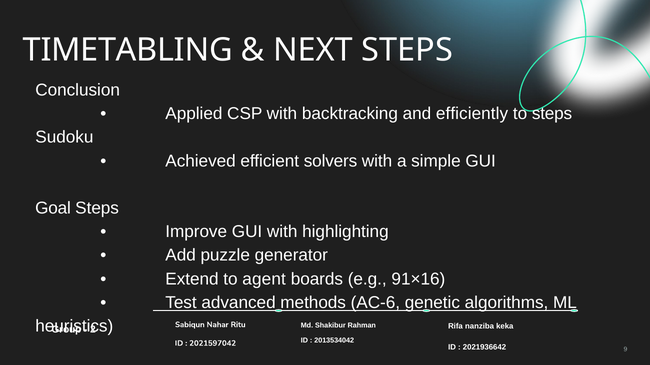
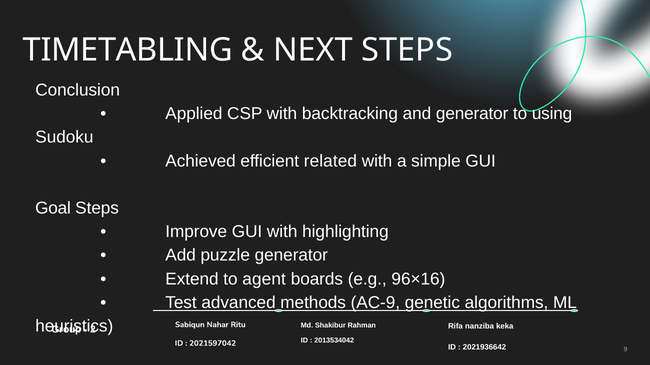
and efficiently: efficiently -> generator
to steps: steps -> using
solvers: solvers -> related
91×16: 91×16 -> 96×16
AC-6: AC-6 -> AC-9
